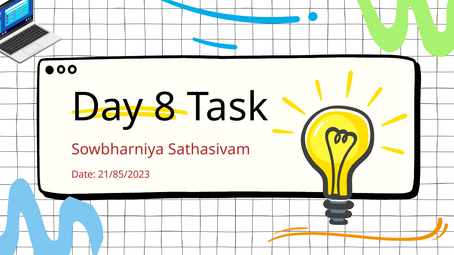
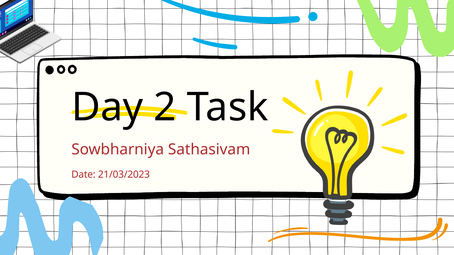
8: 8 -> 2
21/85/2023: 21/85/2023 -> 21/03/2023
